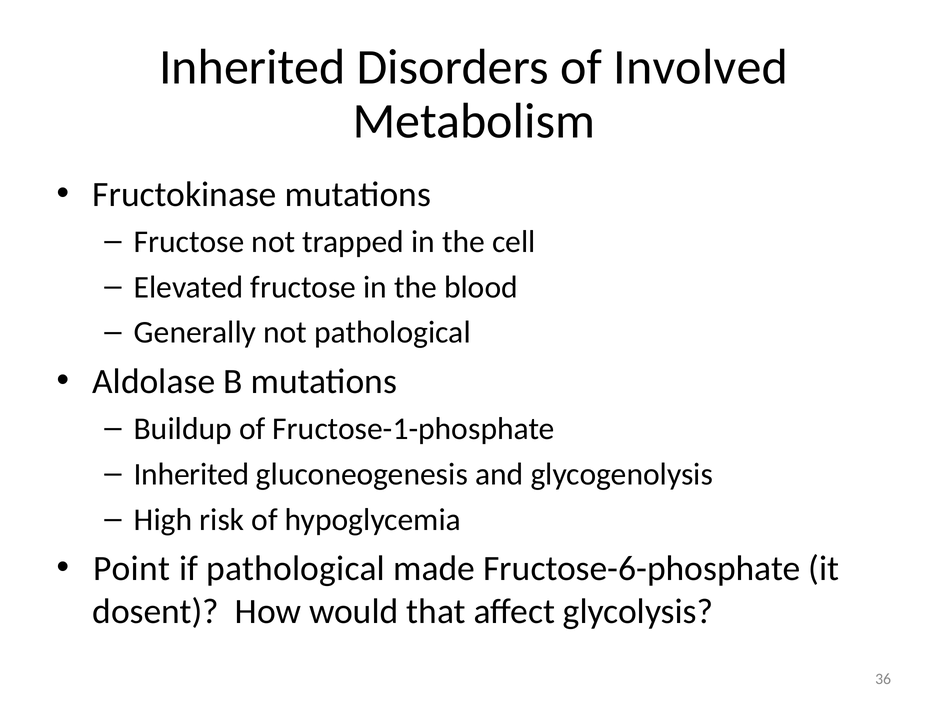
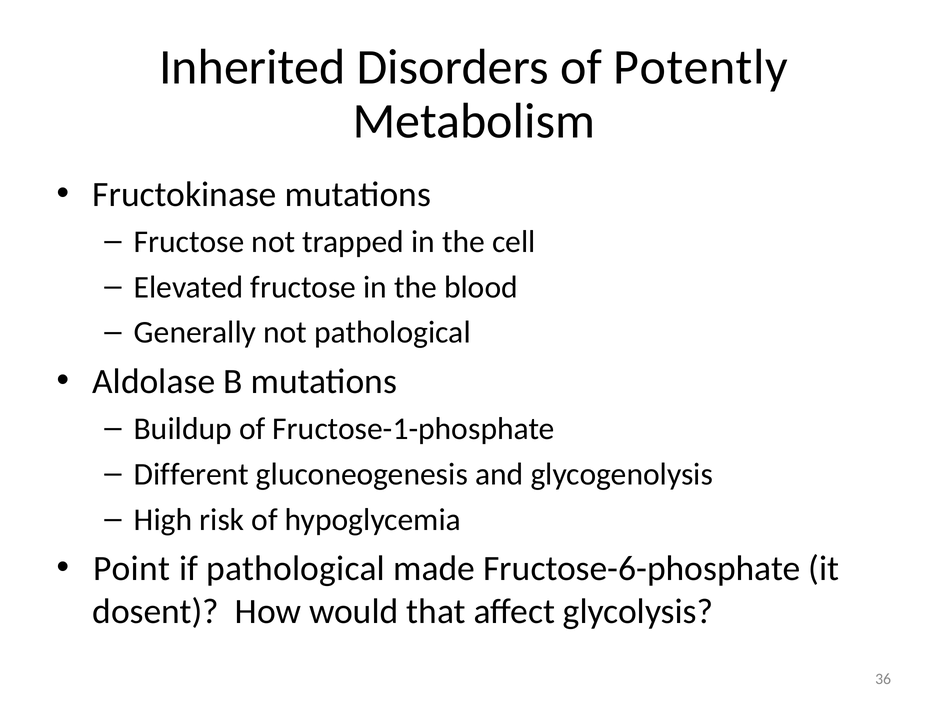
Involved: Involved -> Potently
Inherited at (192, 474): Inherited -> Different
